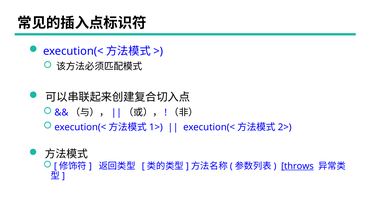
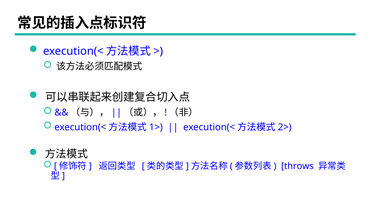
throws underline: present -> none
